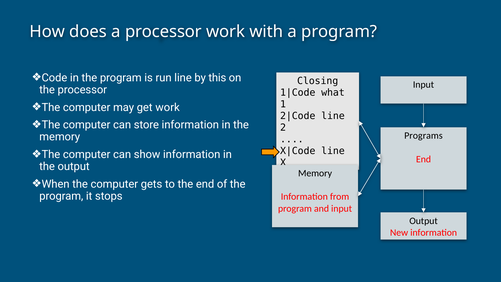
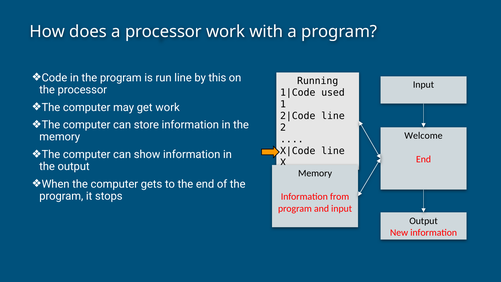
Closing: Closing -> Running
what: what -> used
Programs: Programs -> Welcome
